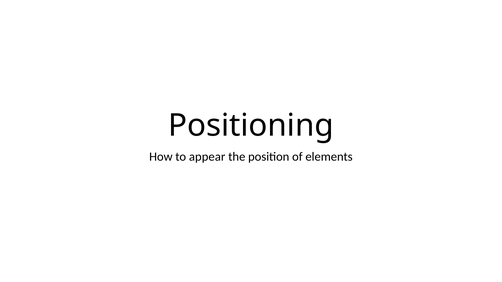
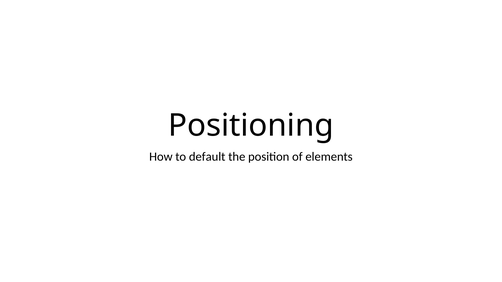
appear: appear -> default
